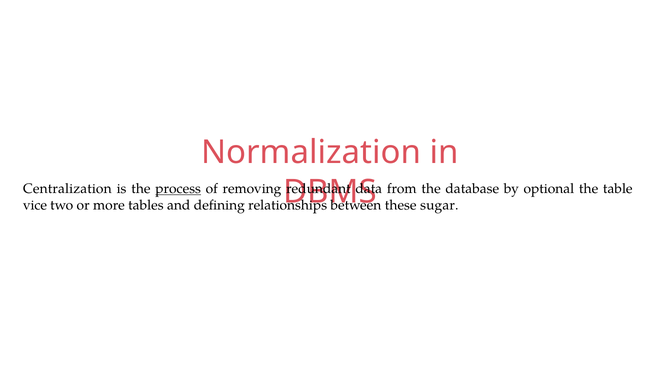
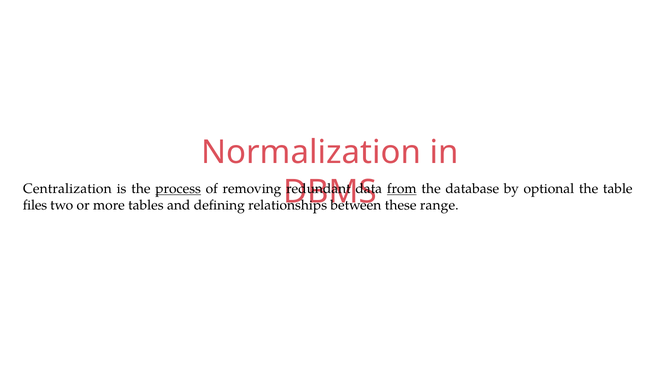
from underline: none -> present
vice: vice -> files
sugar: sugar -> range
